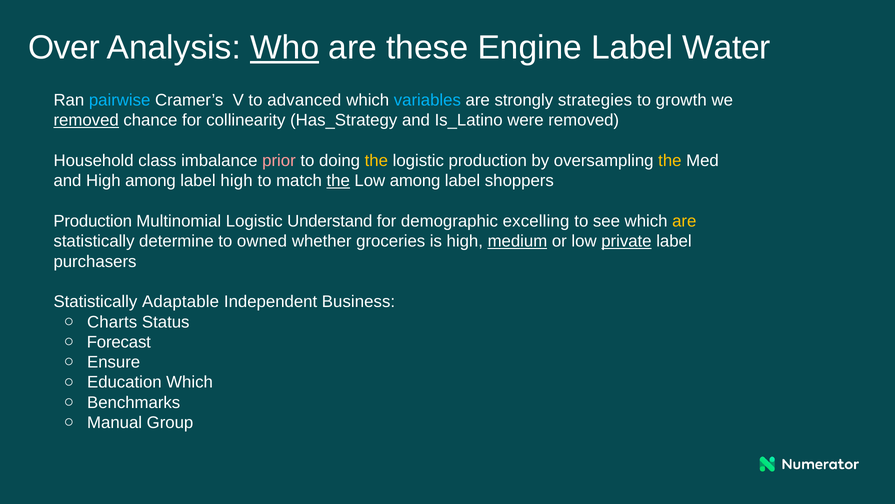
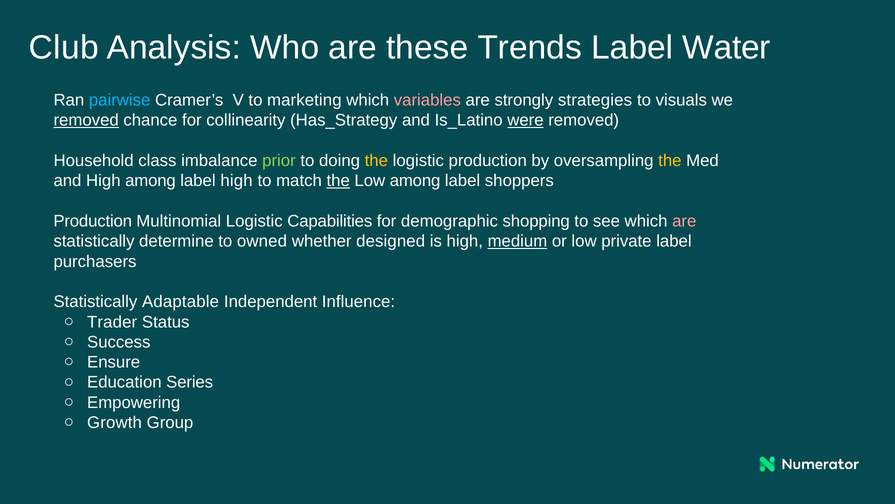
Over: Over -> Club
Who underline: present -> none
Engine: Engine -> Trends
advanced: advanced -> marketing
variables colour: light blue -> pink
growth: growth -> visuals
were underline: none -> present
prior colour: pink -> light green
Understand: Understand -> Capabilities
excelling: excelling -> shopping
are at (684, 221) colour: yellow -> pink
groceries: groceries -> designed
private underline: present -> none
Business: Business -> Influence
Charts: Charts -> Trader
Forecast: Forecast -> Success
Education Which: Which -> Series
Benchmarks: Benchmarks -> Empowering
Manual: Manual -> Growth
